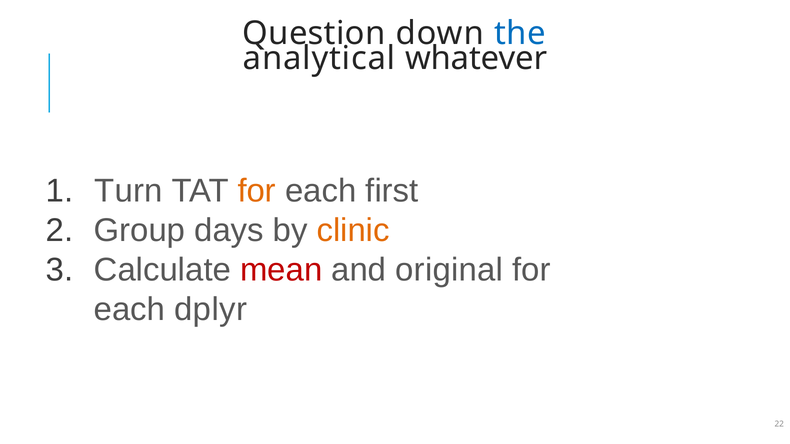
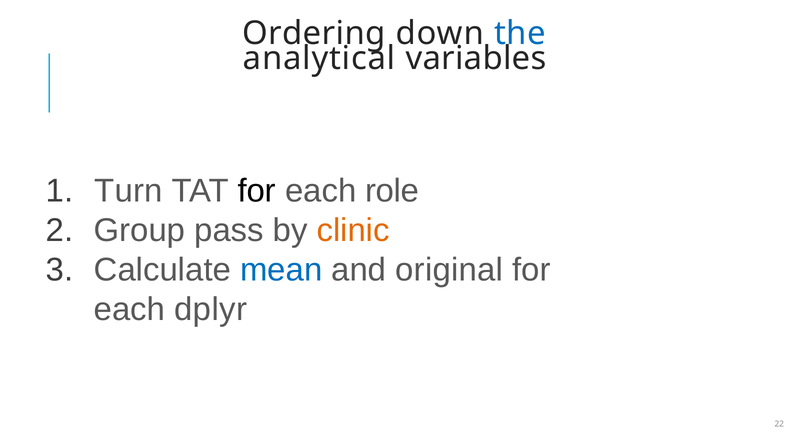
Question: Question -> Ordering
whatever: whatever -> variables
for at (257, 191) colour: orange -> black
first: first -> role
days: days -> pass
mean colour: red -> blue
